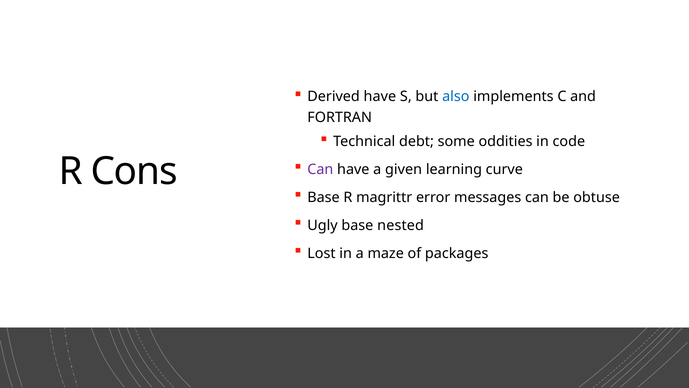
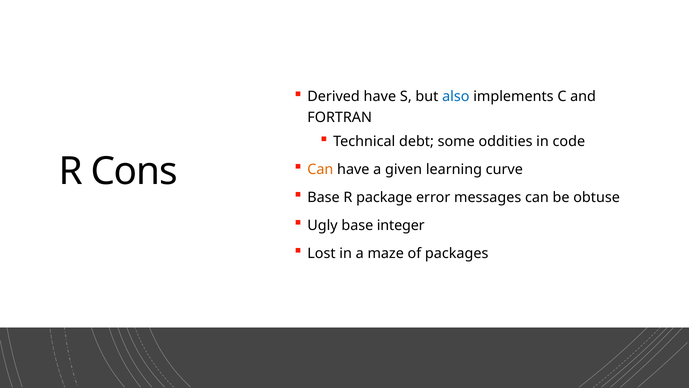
Can at (320, 169) colour: purple -> orange
magrittr: magrittr -> package
nested: nested -> integer
